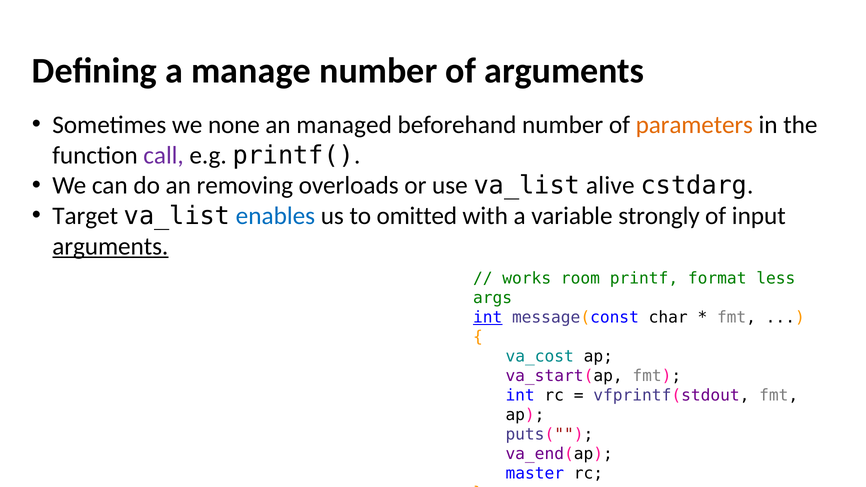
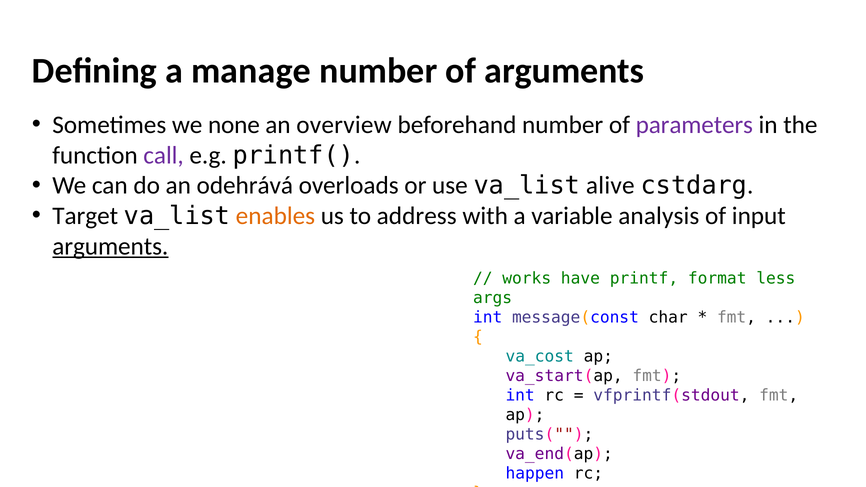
managed: managed -> overview
parameters colour: orange -> purple
removing: removing -> odehrává
enables colour: blue -> orange
omitted: omitted -> address
strongly: strongly -> analysis
room: room -> have
int at (488, 318) underline: present -> none
master: master -> happen
